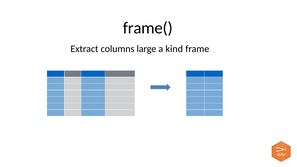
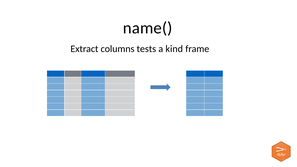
frame(: frame( -> name(
large: large -> tests
